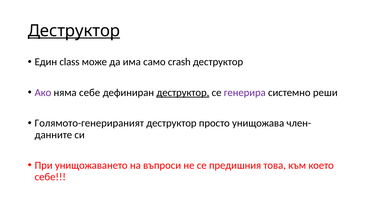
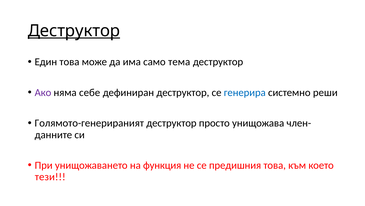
Един class: class -> това
crash: crash -> тема
деструктор at (183, 92) underline: present -> none
генерира colour: purple -> blue
въпроси: въпроси -> функция
себе at (50, 176): себе -> тези
